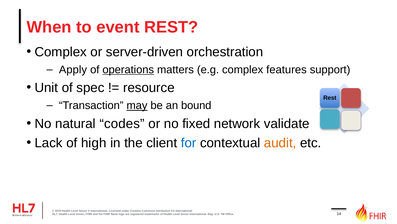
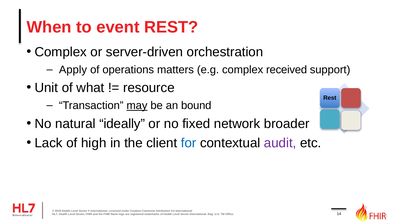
operations underline: present -> none
features: features -> received
spec: spec -> what
codes: codes -> ideally
validate: validate -> broader
audit colour: orange -> purple
